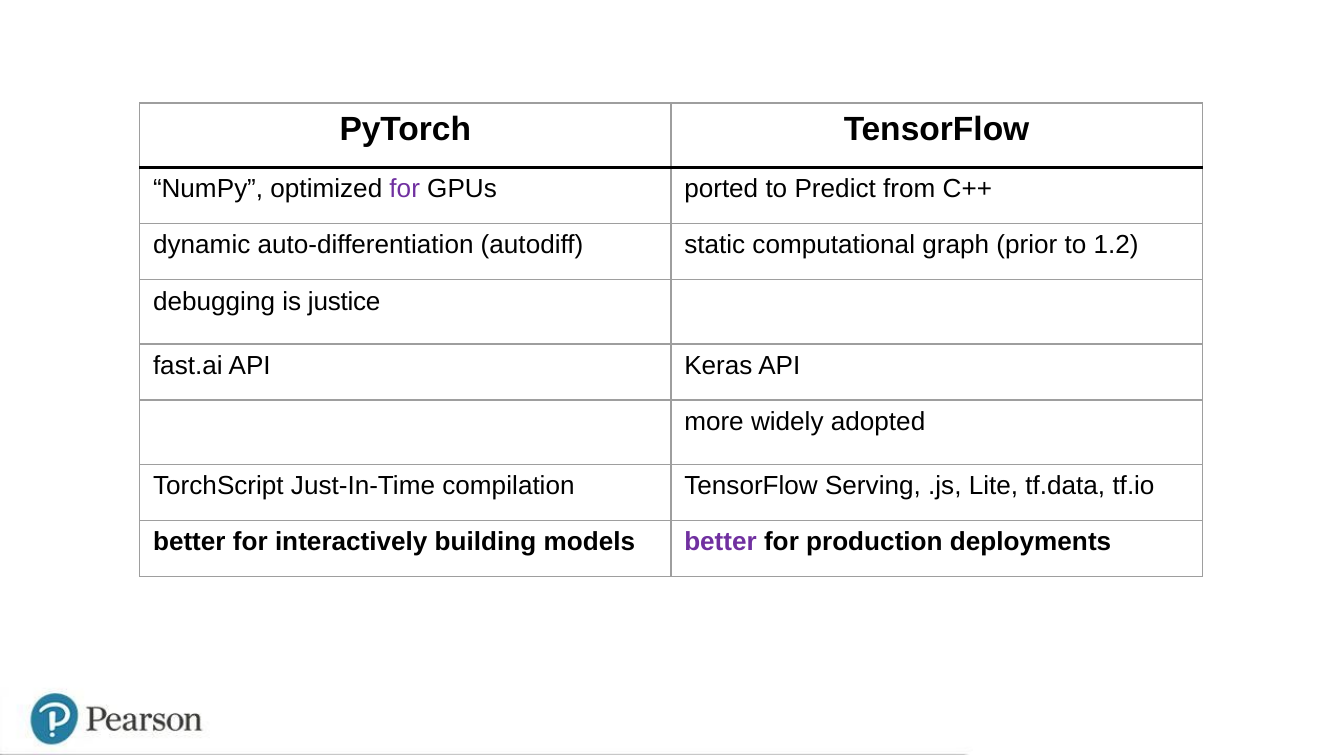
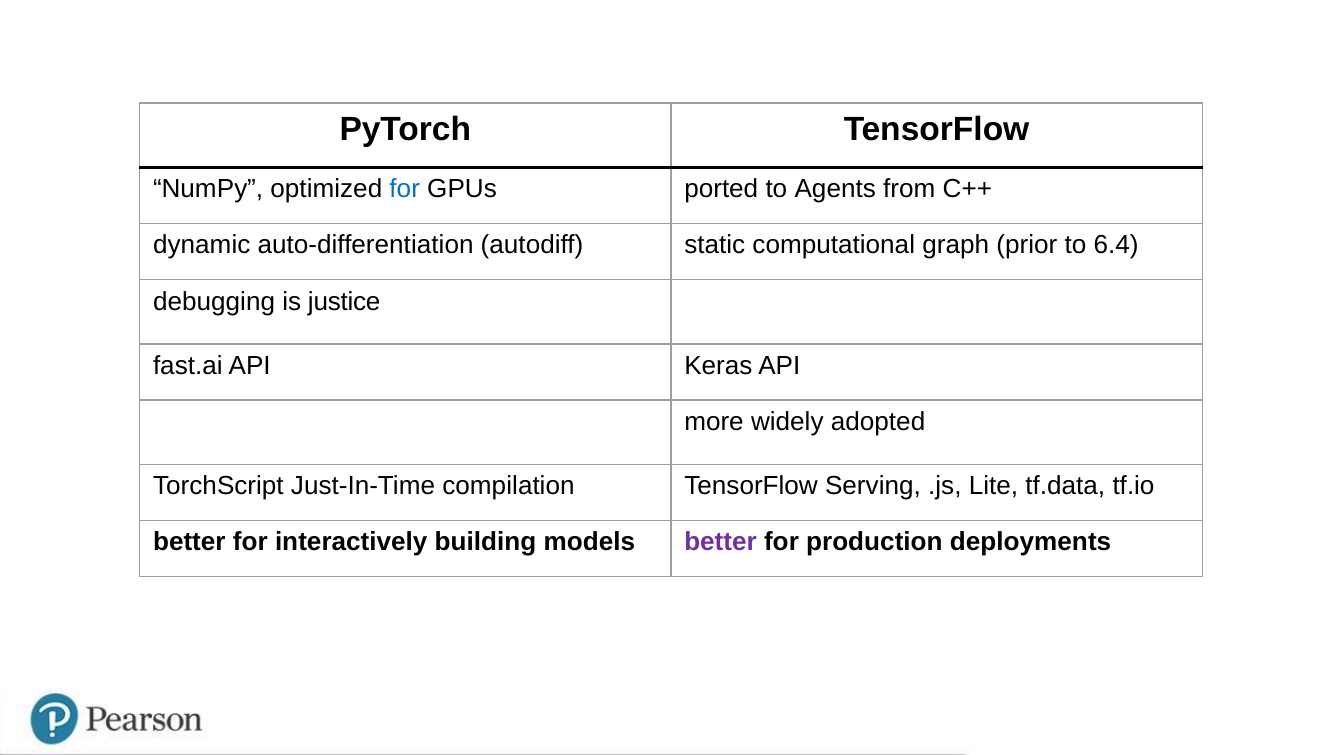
for at (405, 189) colour: purple -> blue
Predict: Predict -> Agents
1.2: 1.2 -> 6.4
